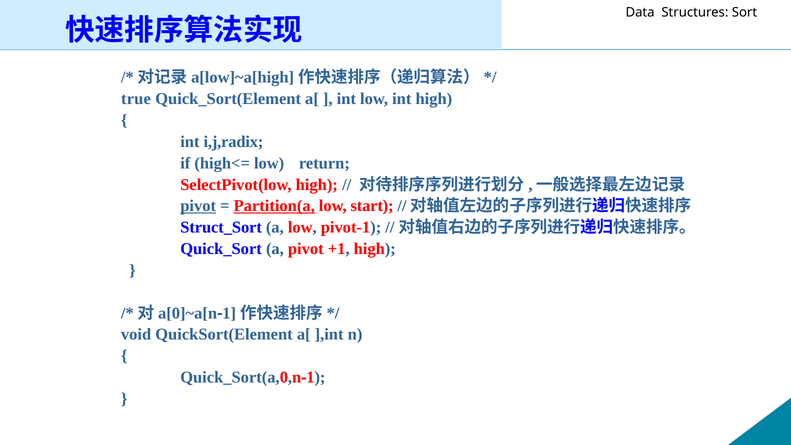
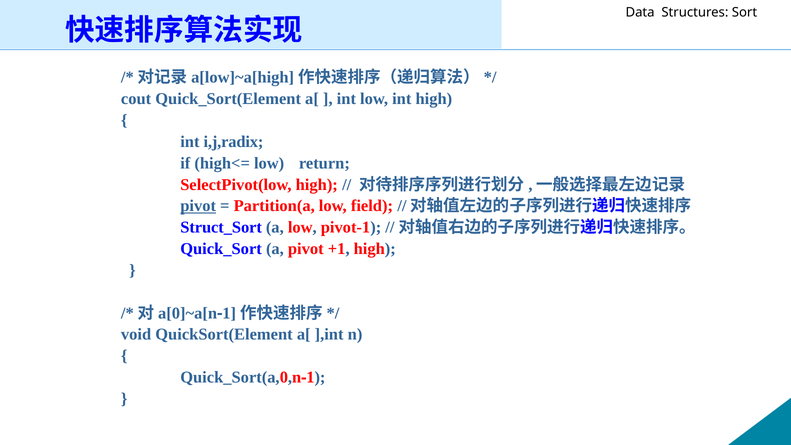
true: true -> cout
Partition(a underline: present -> none
start: start -> field
